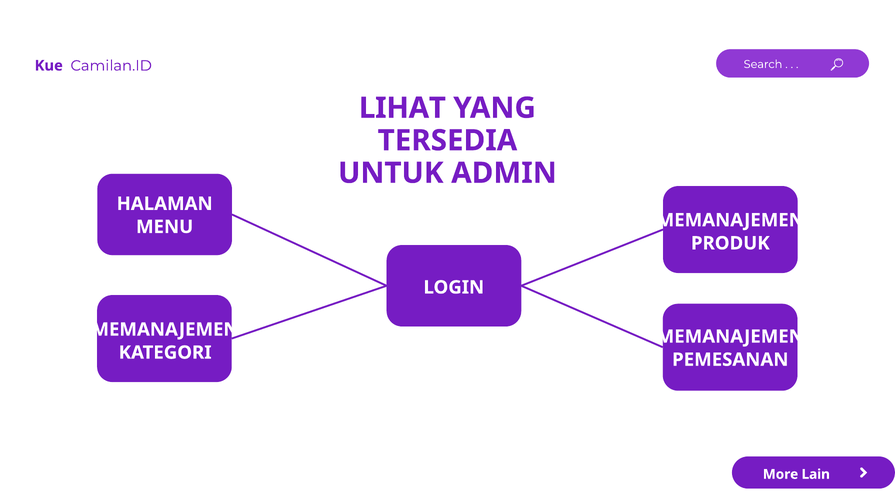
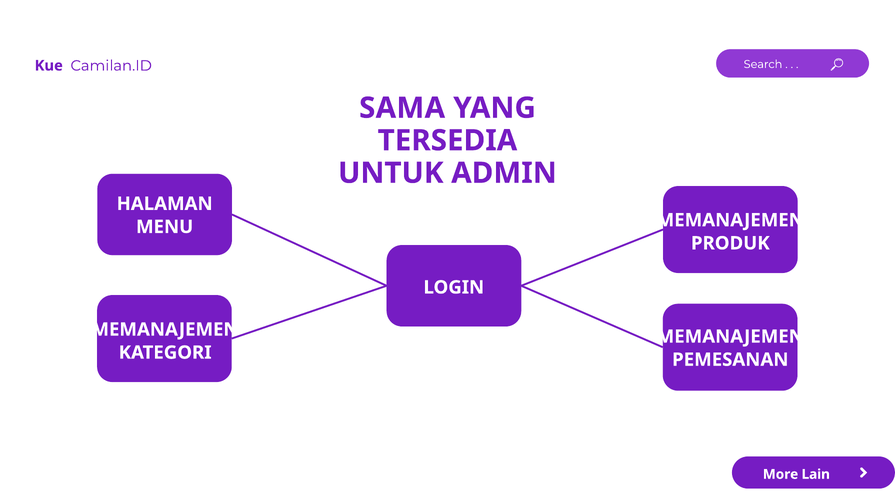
LIHAT: LIHAT -> SAMA
